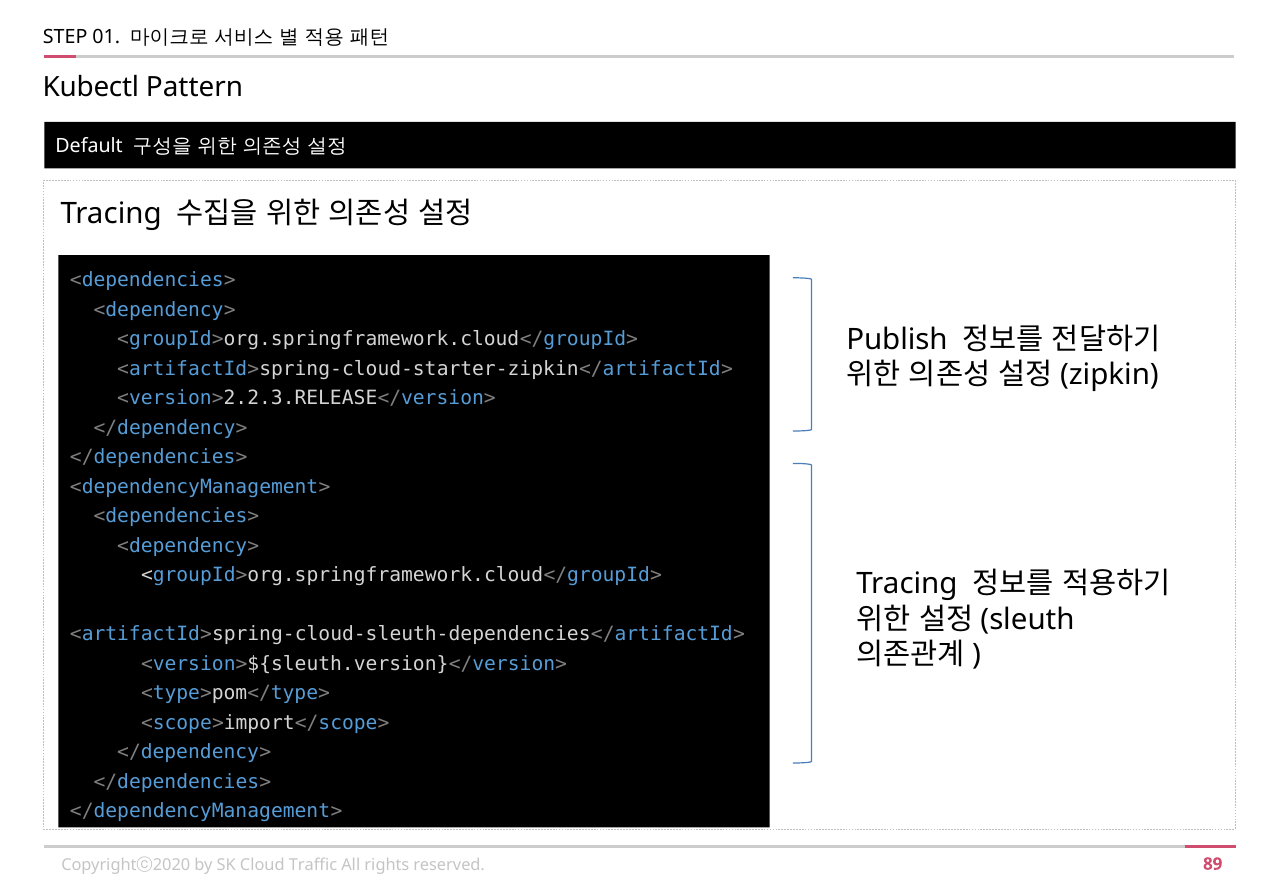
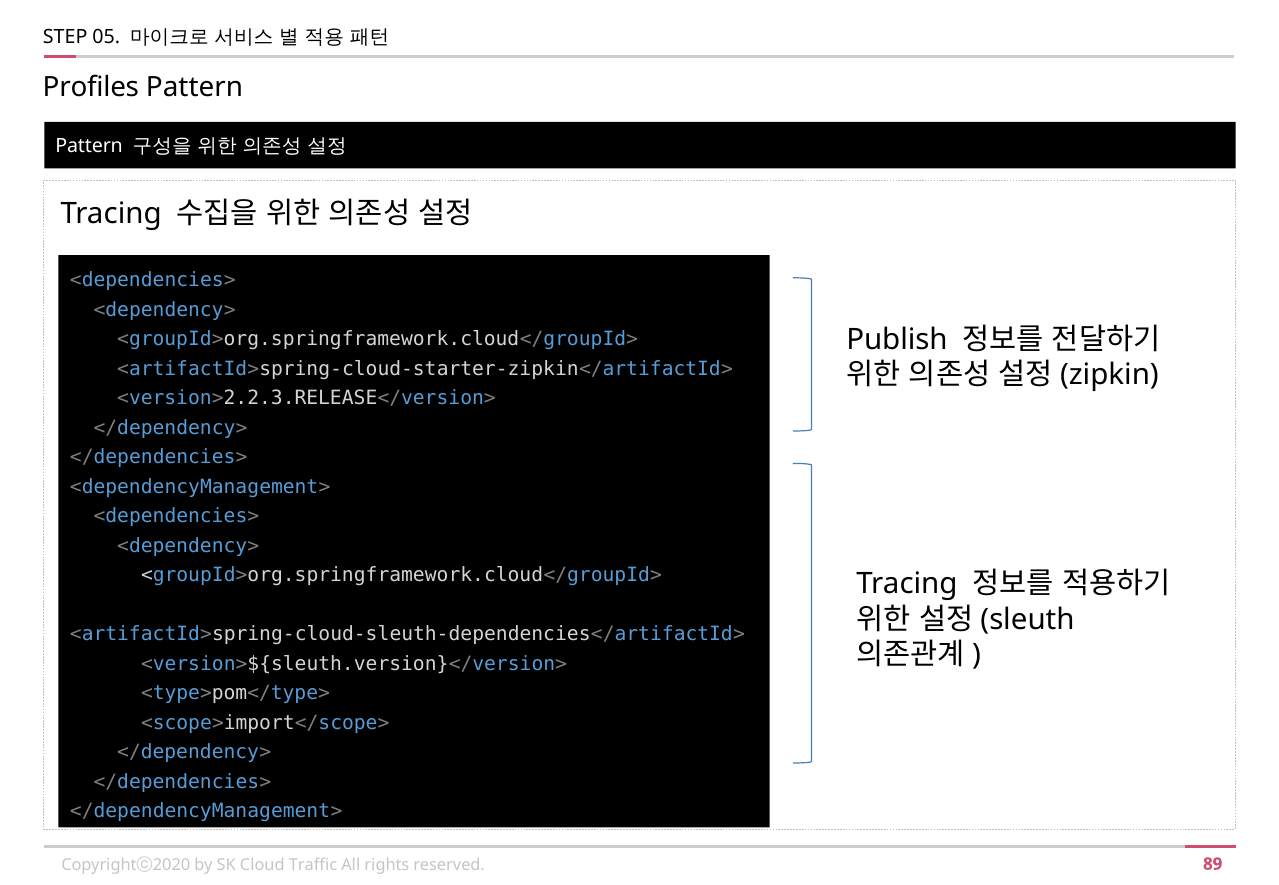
01: 01 -> 05
Kubectl: Kubectl -> Profiles
Default at (89, 147): Default -> Pattern
